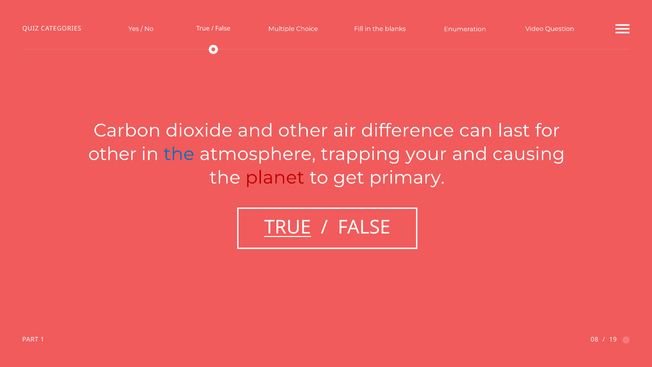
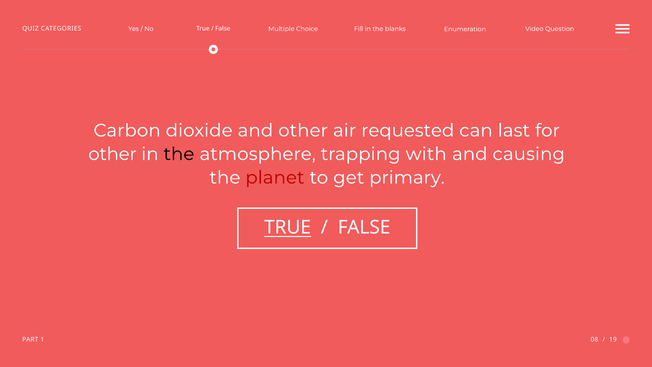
difference: difference -> requested
the at (179, 154) colour: blue -> black
your: your -> with
